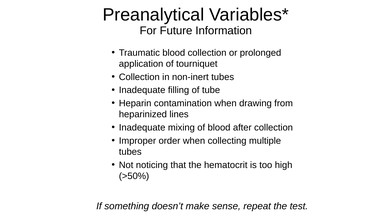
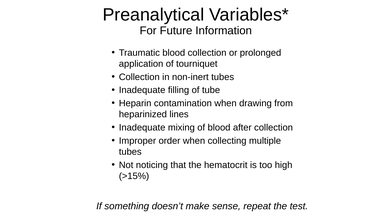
>50%: >50% -> >15%
